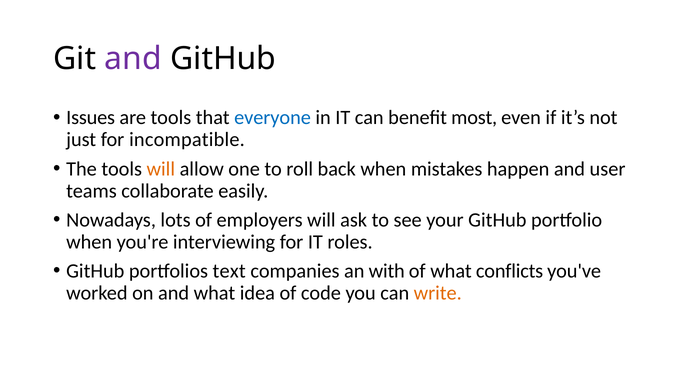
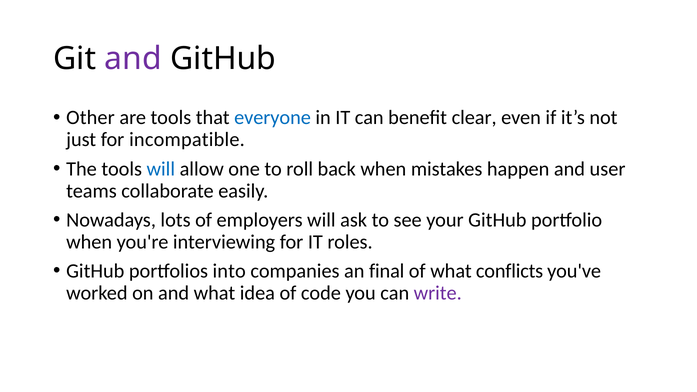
Issues: Issues -> Other
most: most -> clear
will at (161, 169) colour: orange -> blue
text: text -> into
with: with -> final
write colour: orange -> purple
